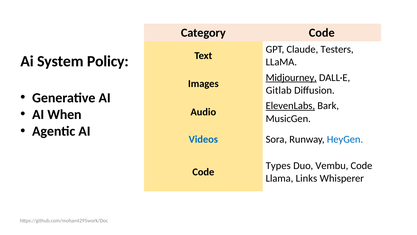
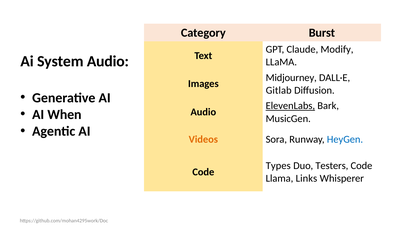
Category Code: Code -> Burst
Testers: Testers -> Modify
System Policy: Policy -> Audio
Midjourney underline: present -> none
Videos colour: blue -> orange
Vembu: Vembu -> Testers
